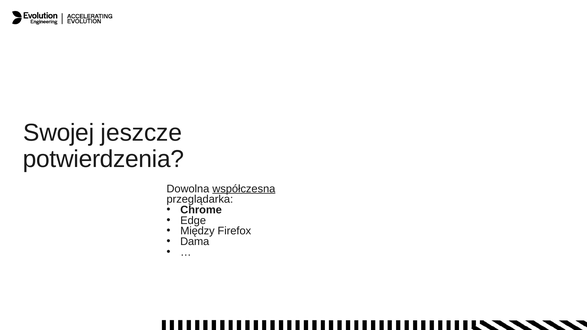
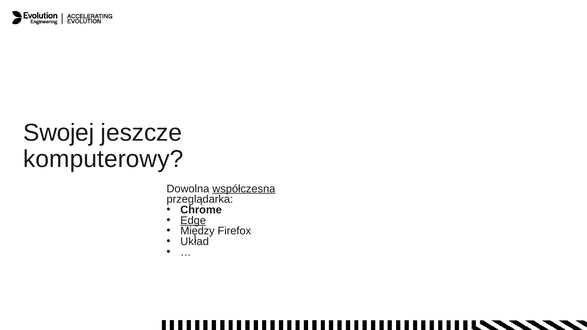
potwierdzenia: potwierdzenia -> komputerowy
Edge underline: none -> present
Dama: Dama -> Układ
